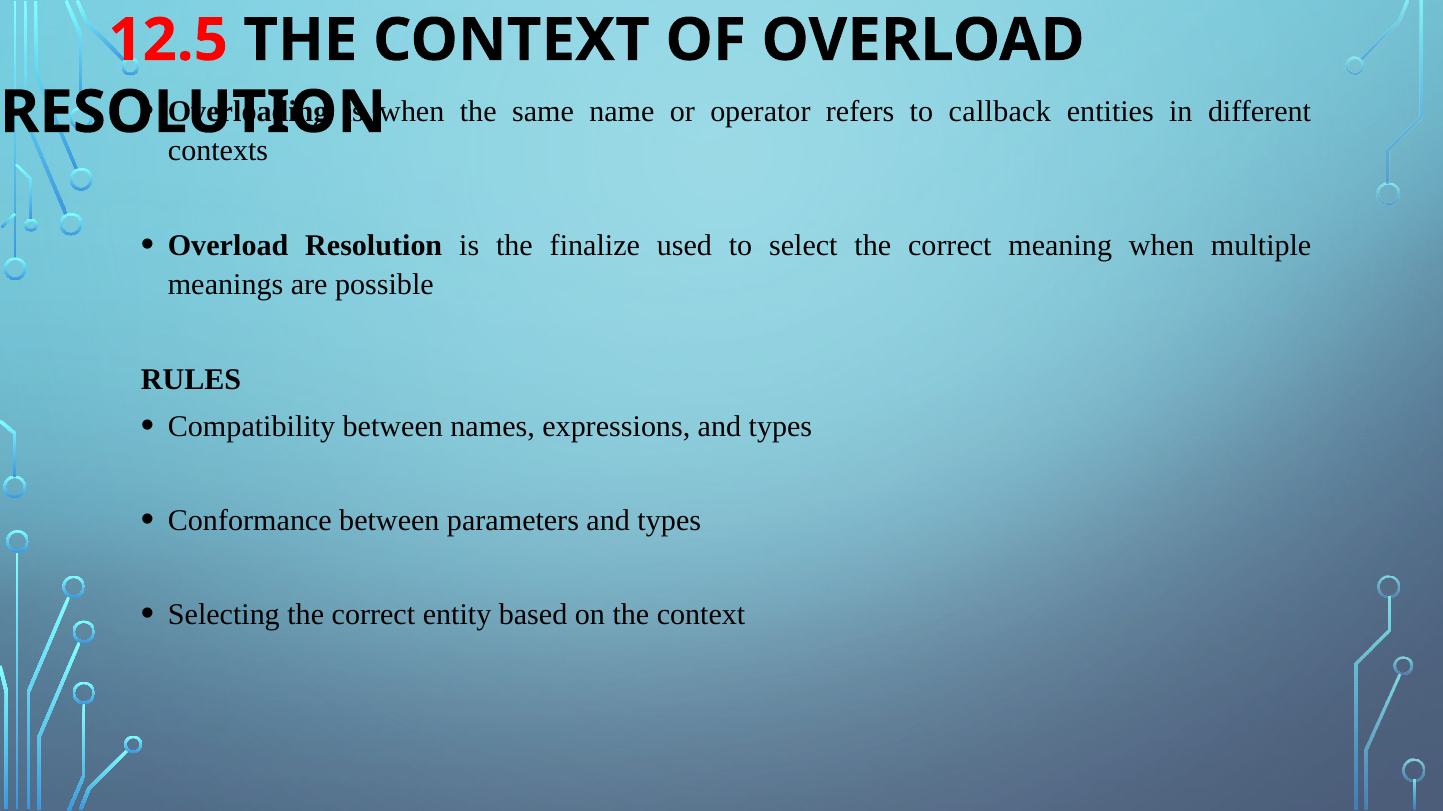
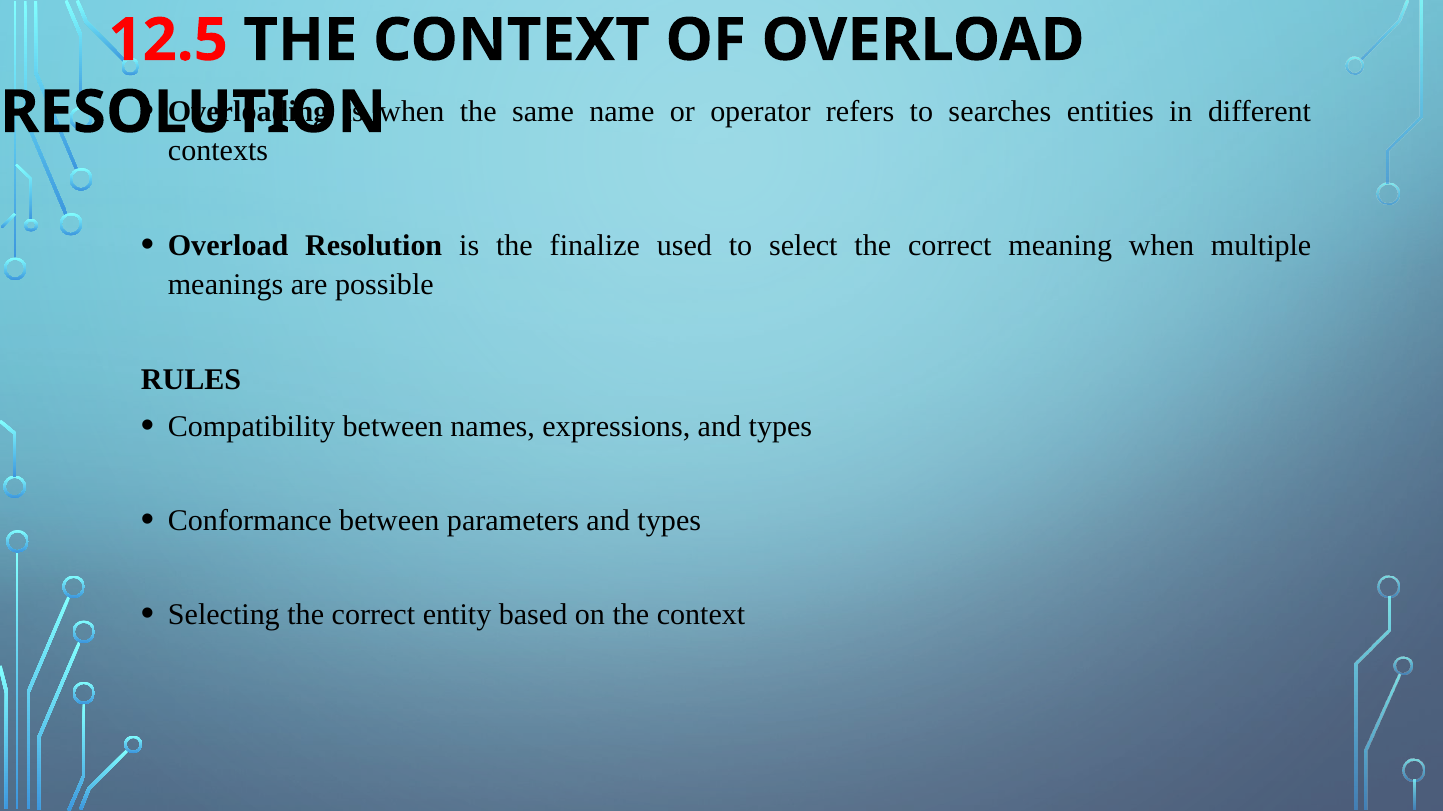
callback: callback -> searches
